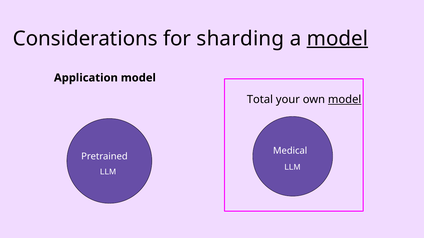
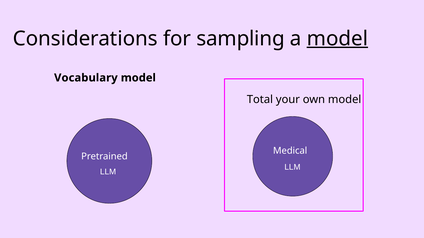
sharding: sharding -> sampling
Application: Application -> Vocabulary
model at (345, 100) underline: present -> none
